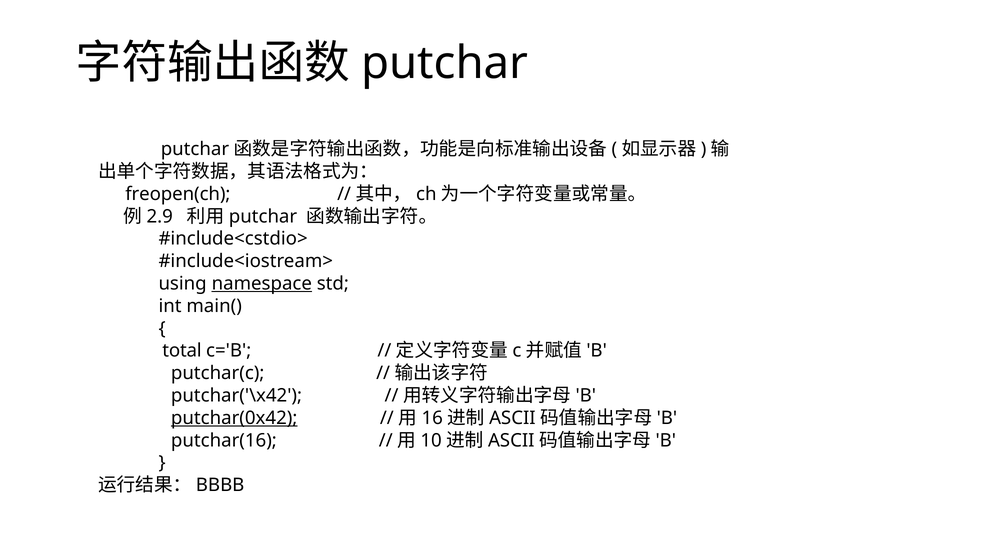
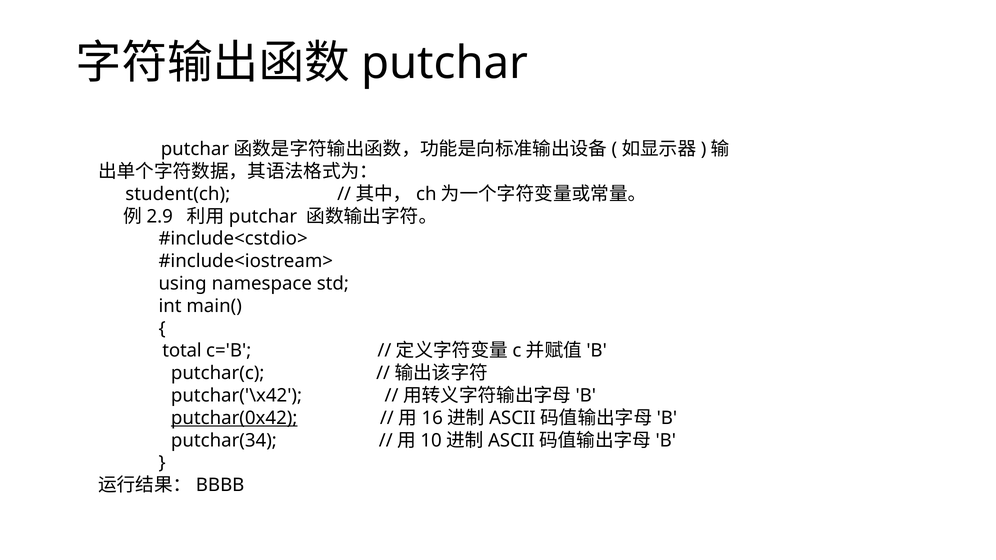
freopen(ch: freopen(ch -> student(ch
namespace underline: present -> none
putchar(16: putchar(16 -> putchar(34
